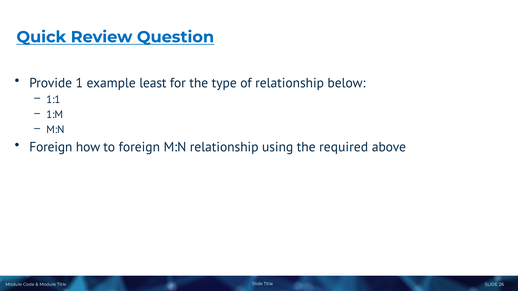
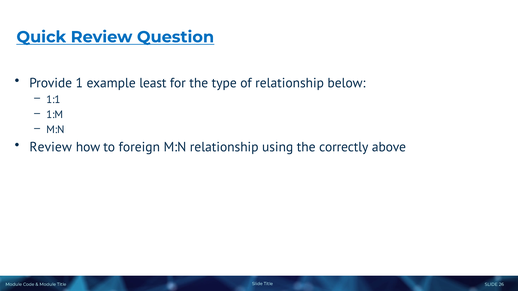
Foreign at (51, 147): Foreign -> Review
required: required -> correctly
